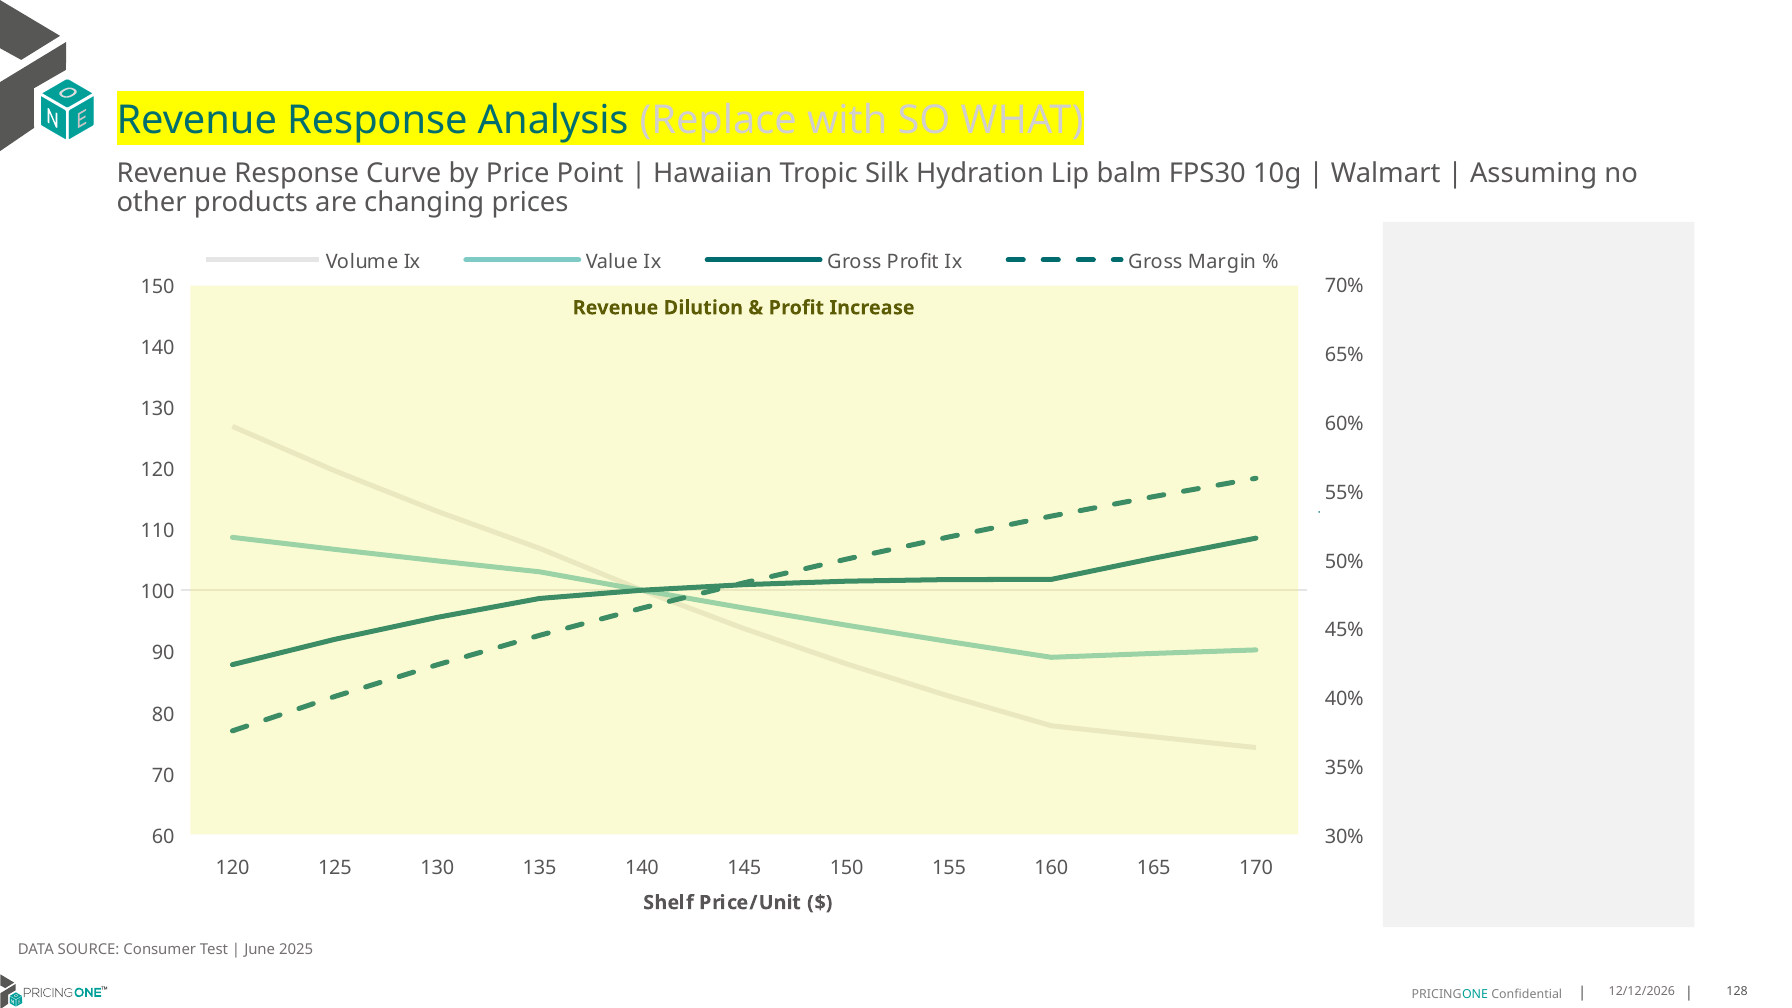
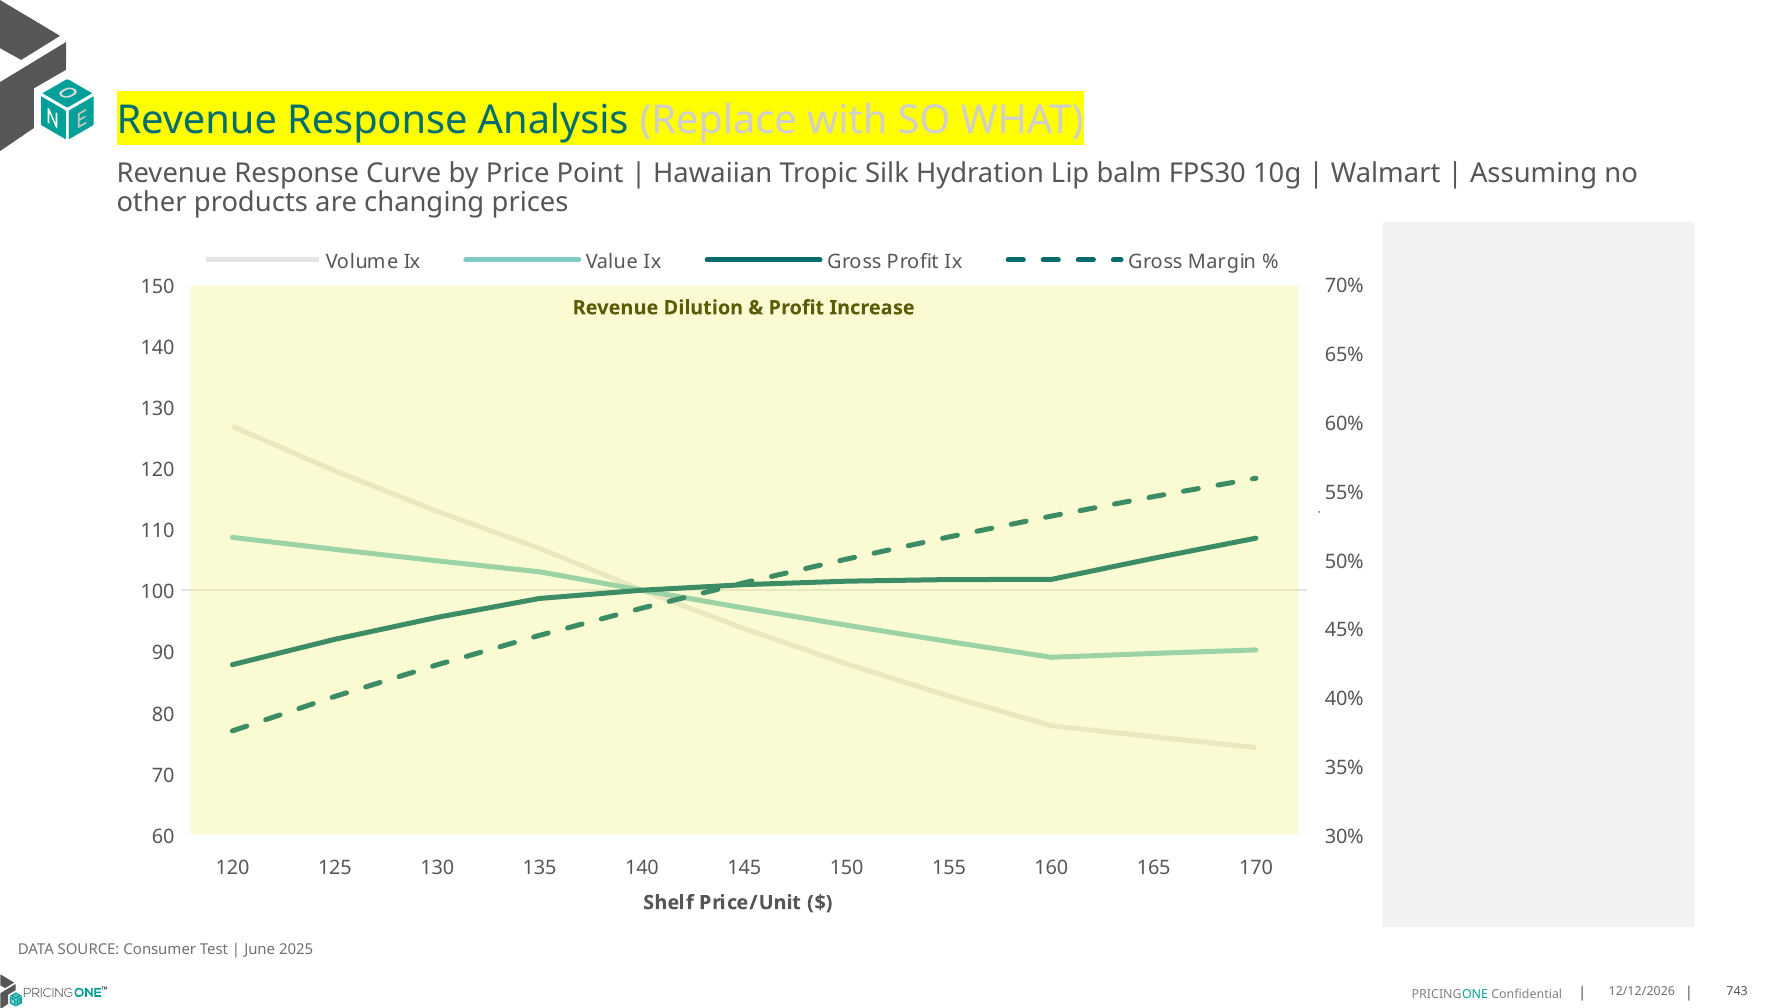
128: 128 -> 743
